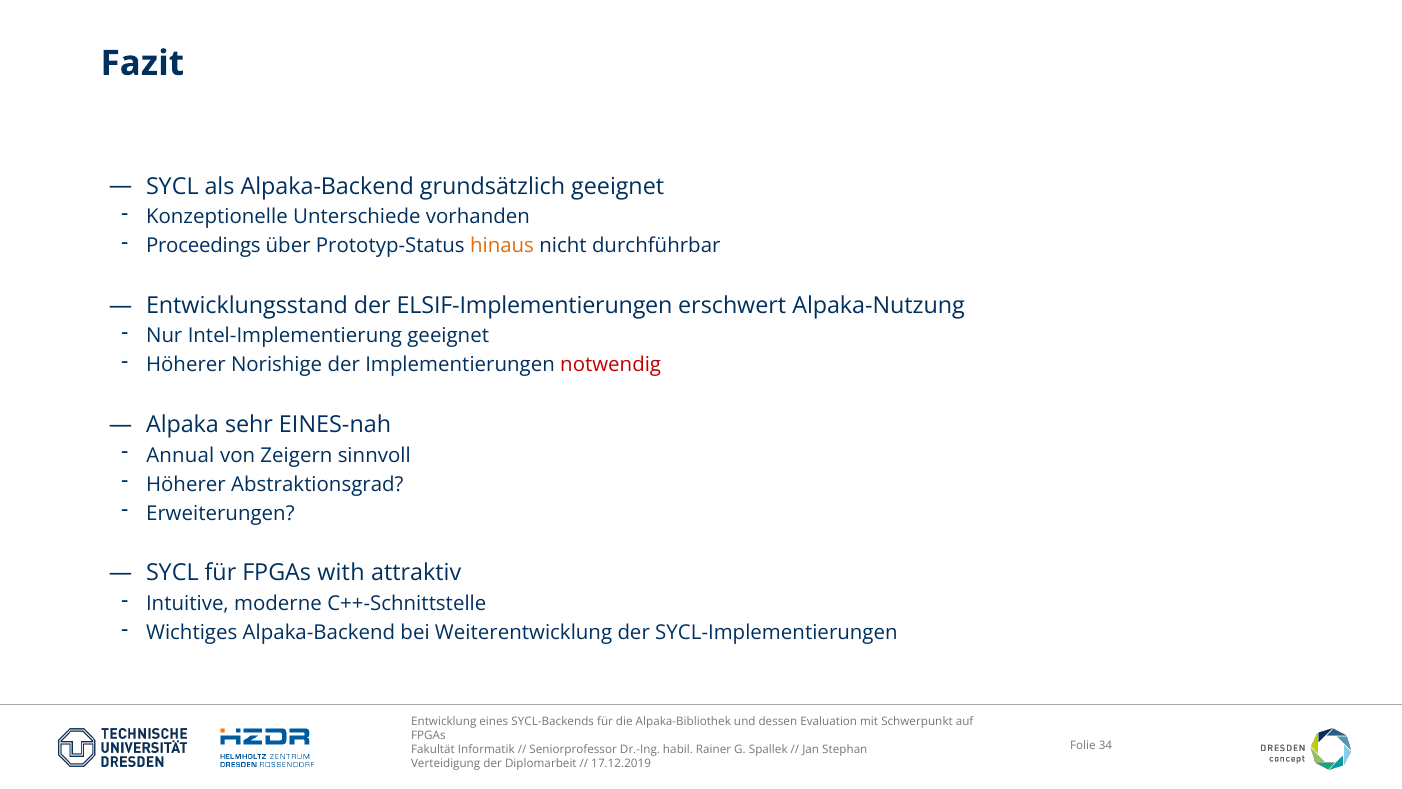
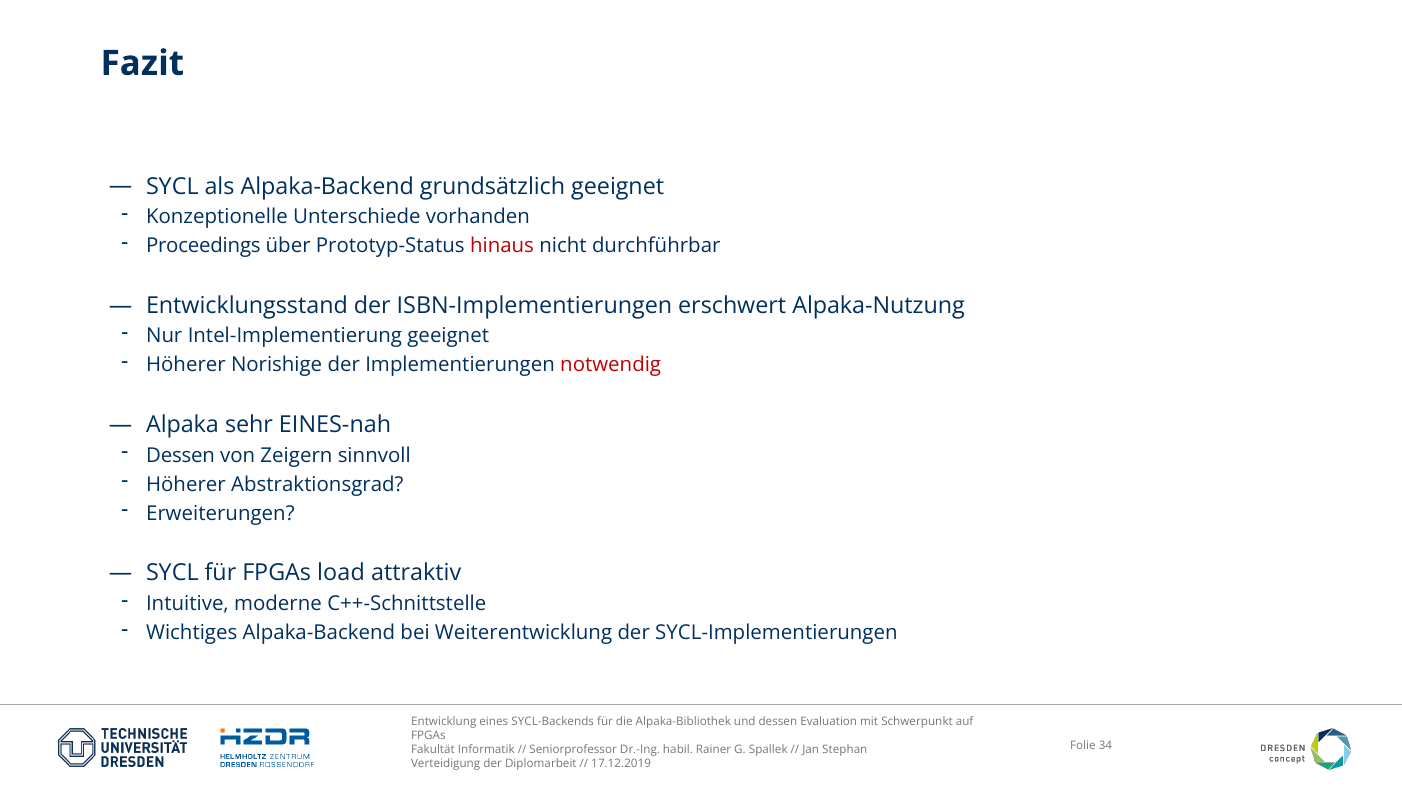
hinaus colour: orange -> red
ELSIF-Implementierungen: ELSIF-Implementierungen -> ISBN-Implementierungen
Annual at (180, 455): Annual -> Dessen
with: with -> load
